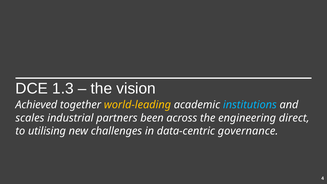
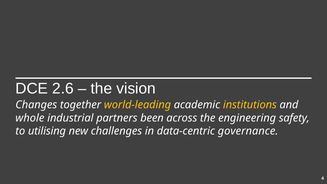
1.3: 1.3 -> 2.6
Achieved: Achieved -> Changes
institutions colour: light blue -> yellow
scales: scales -> whole
direct: direct -> safety
